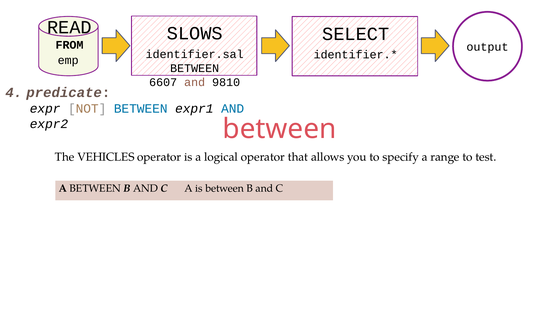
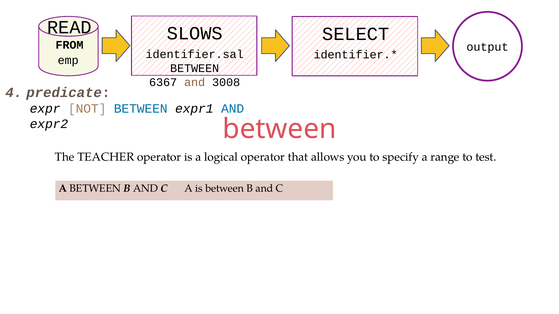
6607: 6607 -> 6367
9810: 9810 -> 3008
VEHICLES: VEHICLES -> TEACHER
